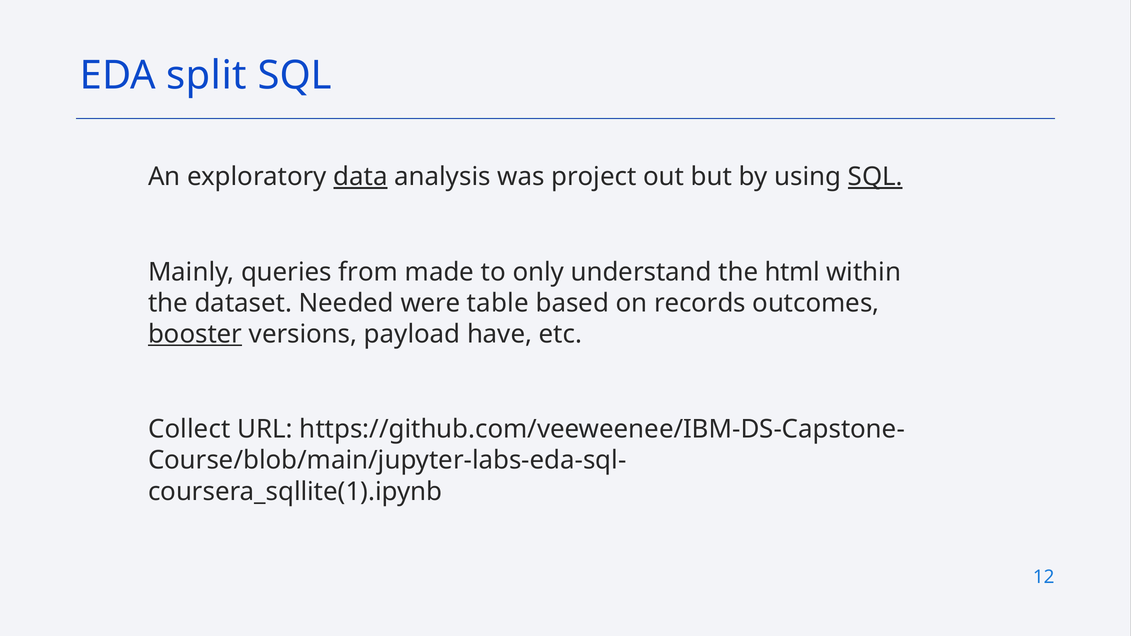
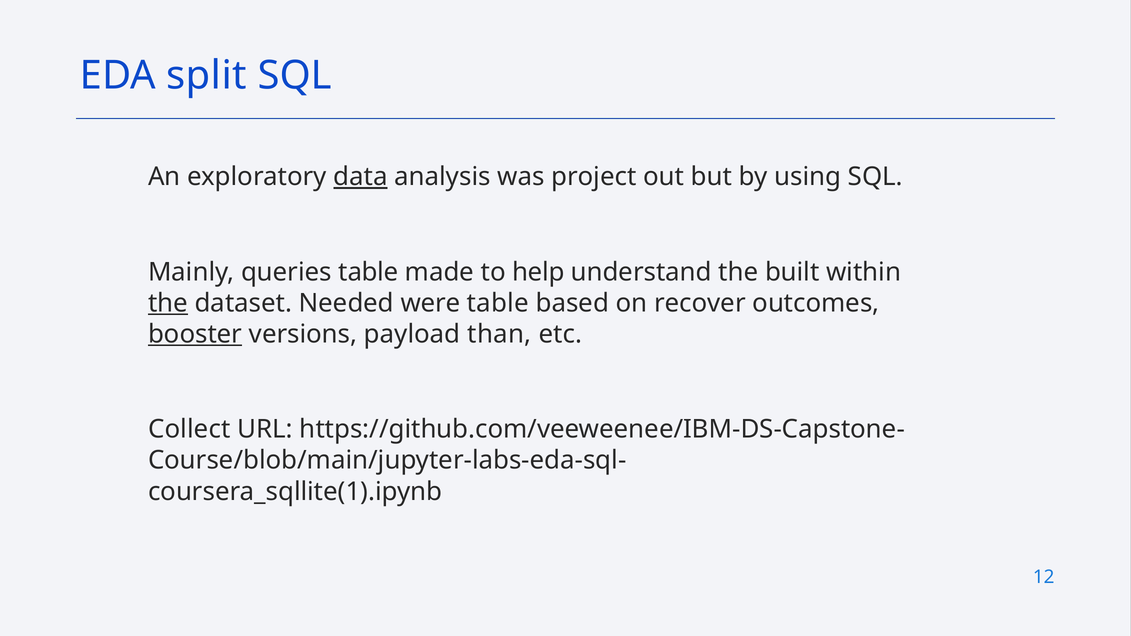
SQL at (875, 177) underline: present -> none
queries from: from -> table
only: only -> help
html: html -> built
the at (168, 303) underline: none -> present
records: records -> recover
have: have -> than
